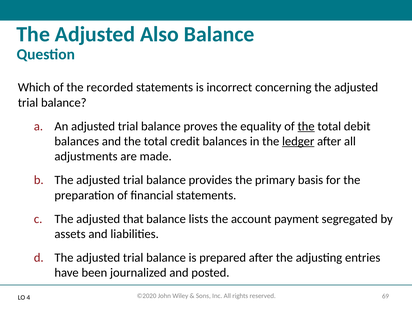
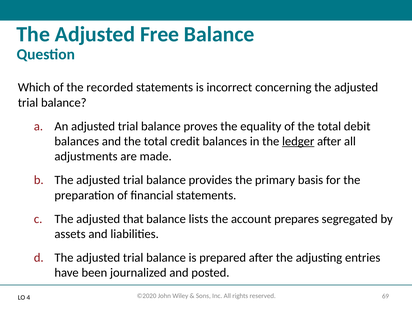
Also: Also -> Free
the at (306, 126) underline: present -> none
payment: payment -> prepares
